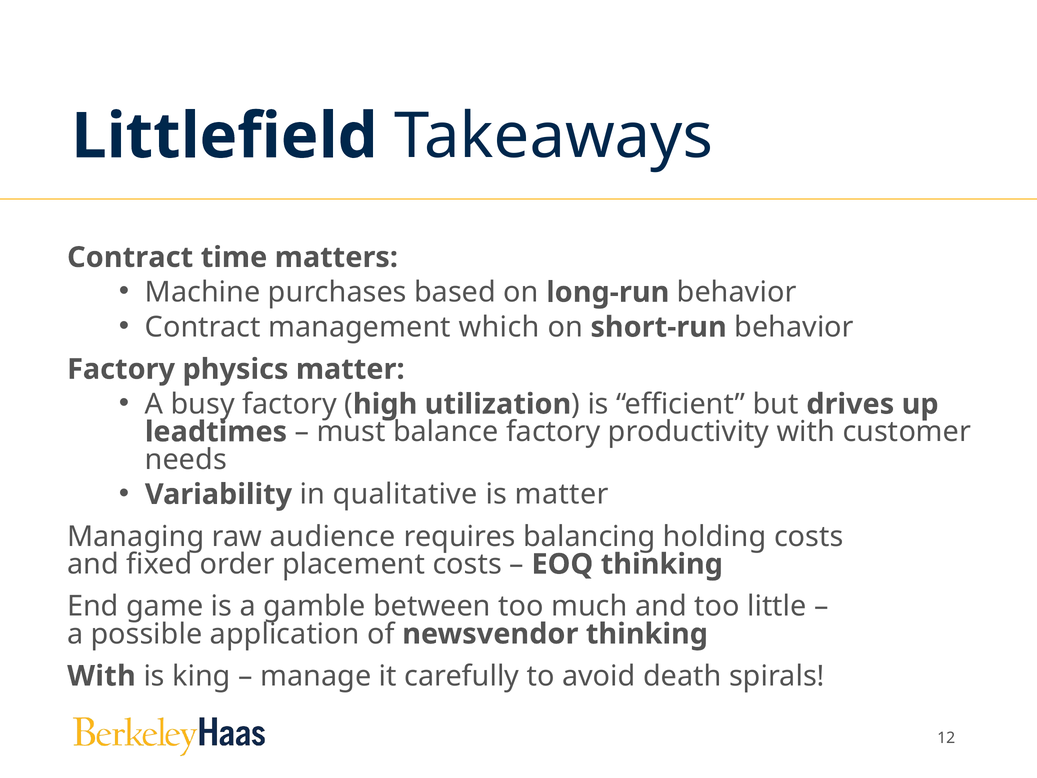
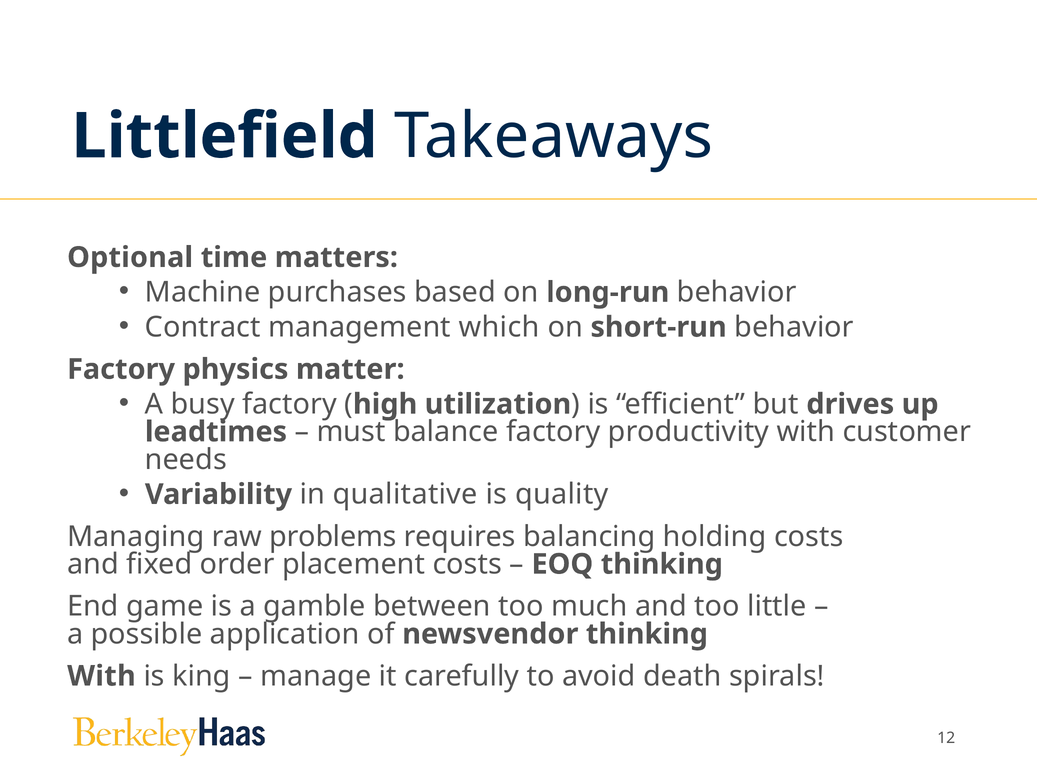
Contract at (130, 257): Contract -> Optional
is matter: matter -> quality
audience: audience -> problems
